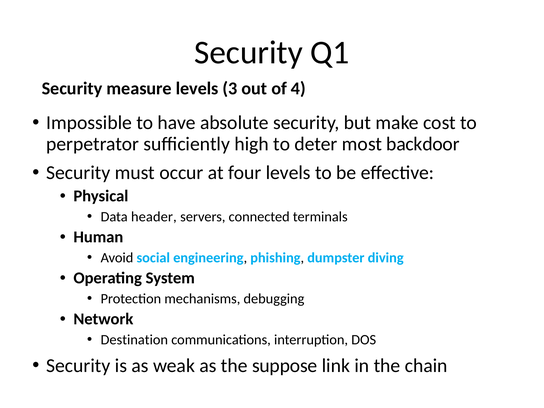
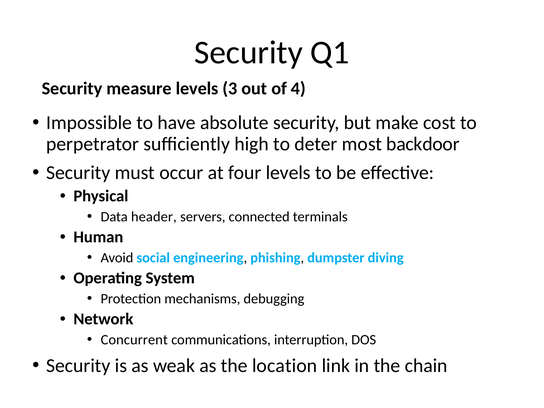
Destination: Destination -> Concurrent
suppose: suppose -> location
